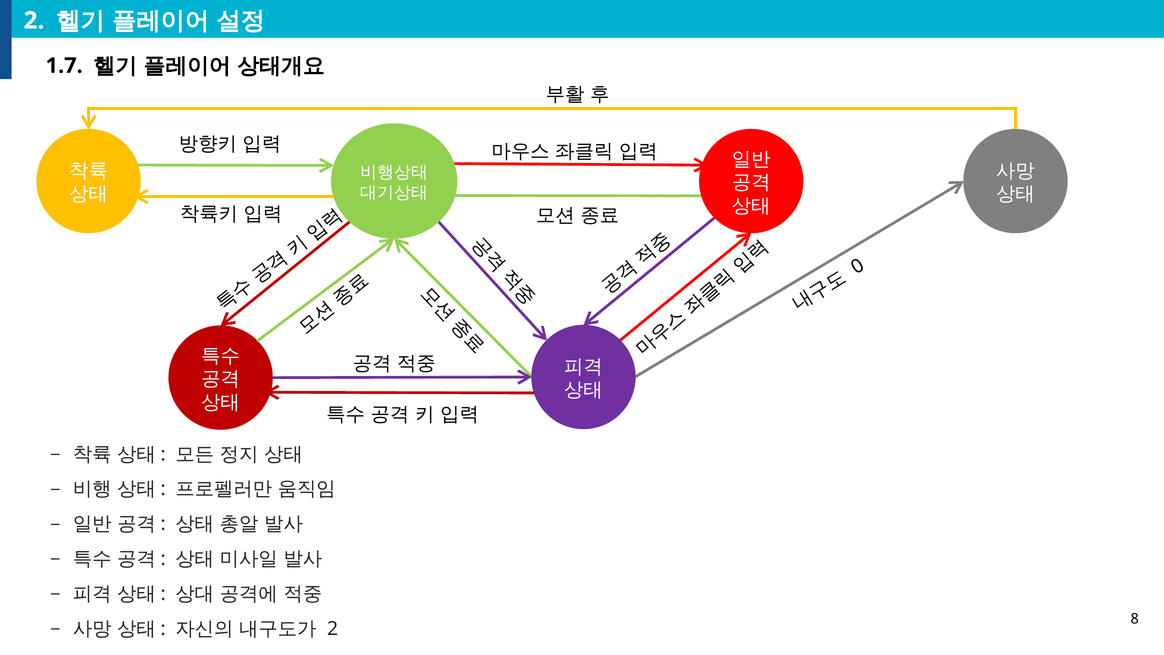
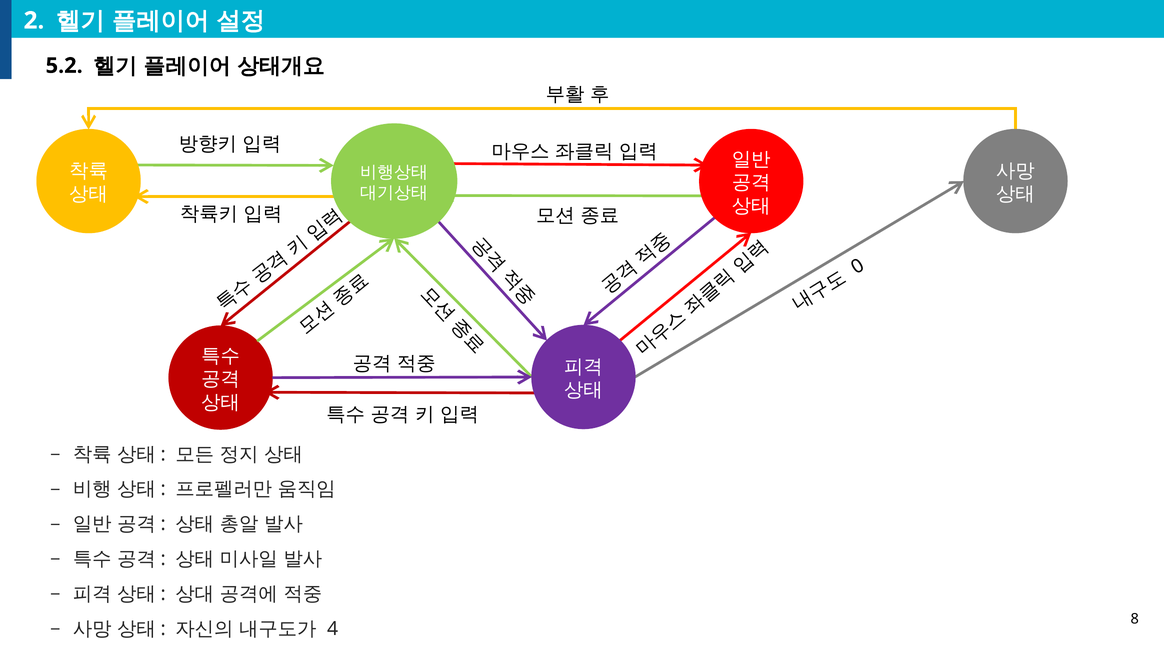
1.7: 1.7 -> 5.2
2 at (333, 628): 2 -> 4
